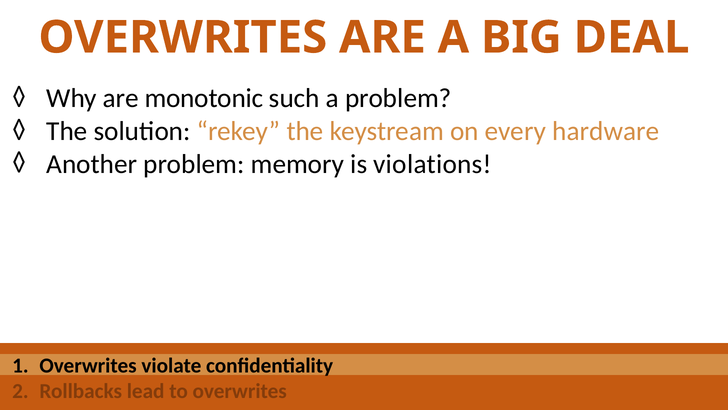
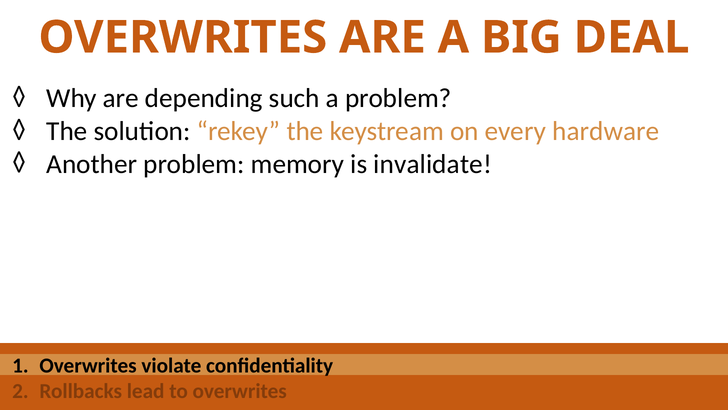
monotonic: monotonic -> depending
violations: violations -> invalidate
